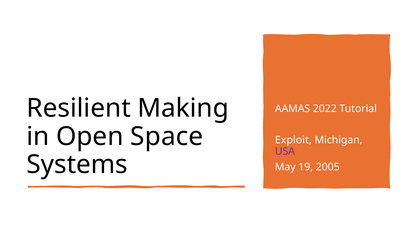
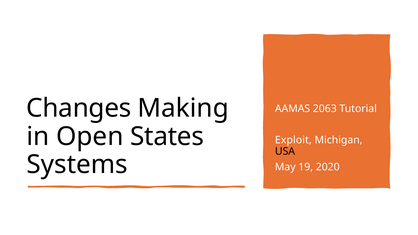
Resilient: Resilient -> Changes
2022: 2022 -> 2063
Space: Space -> States
USA colour: purple -> black
2005: 2005 -> 2020
